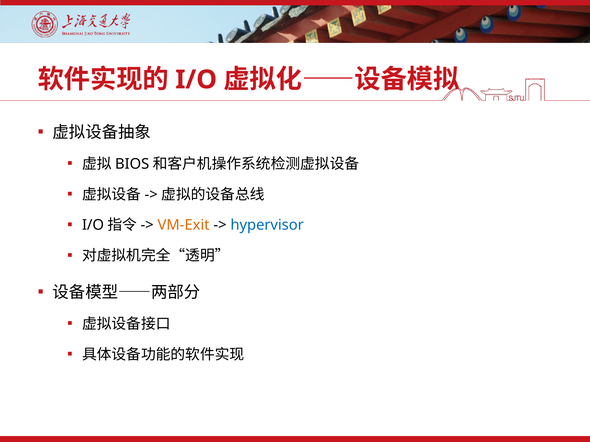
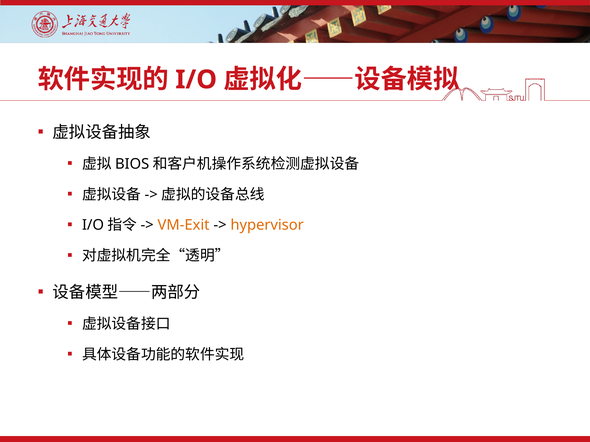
hypervisor colour: blue -> orange
